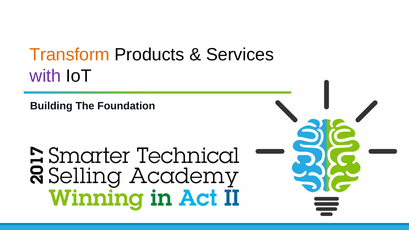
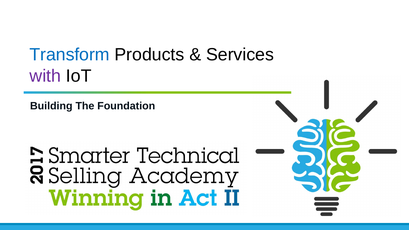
Transform colour: orange -> blue
